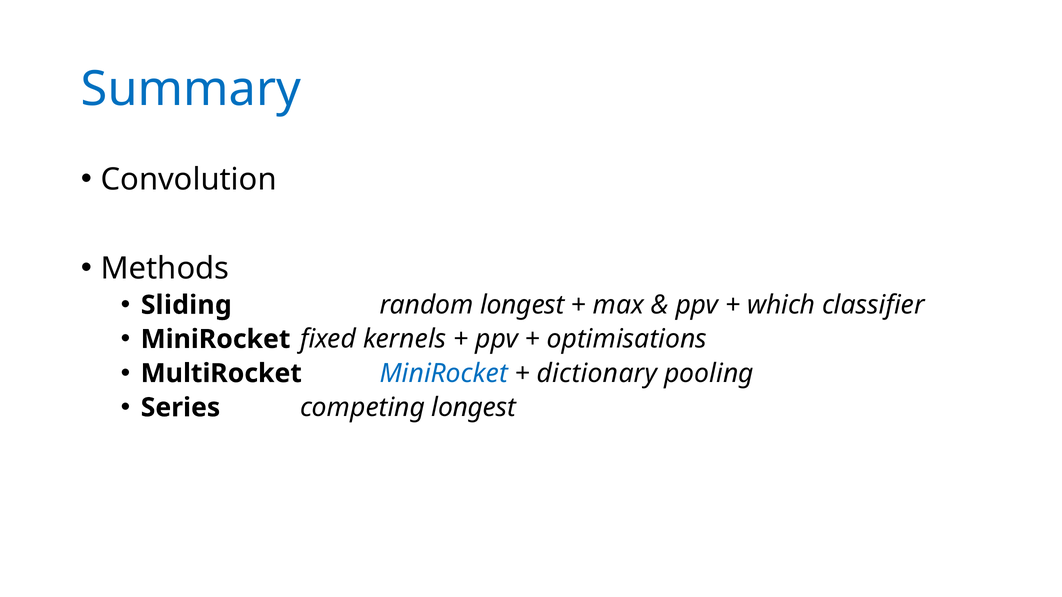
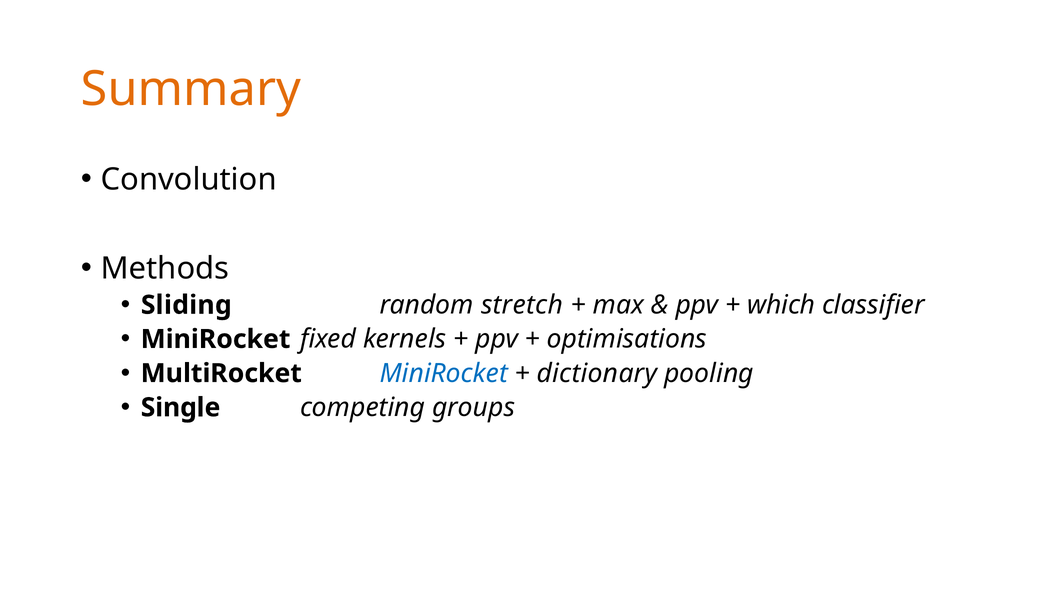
Summary colour: blue -> orange
random longest: longest -> stretch
Series: Series -> Single
competing longest: longest -> groups
